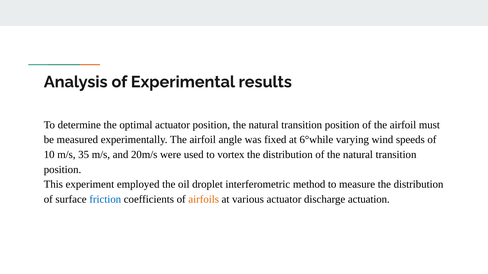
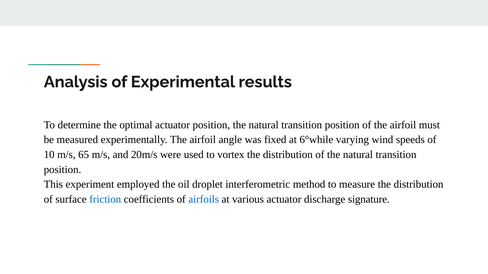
35: 35 -> 65
airfoils colour: orange -> blue
actuation: actuation -> signature
